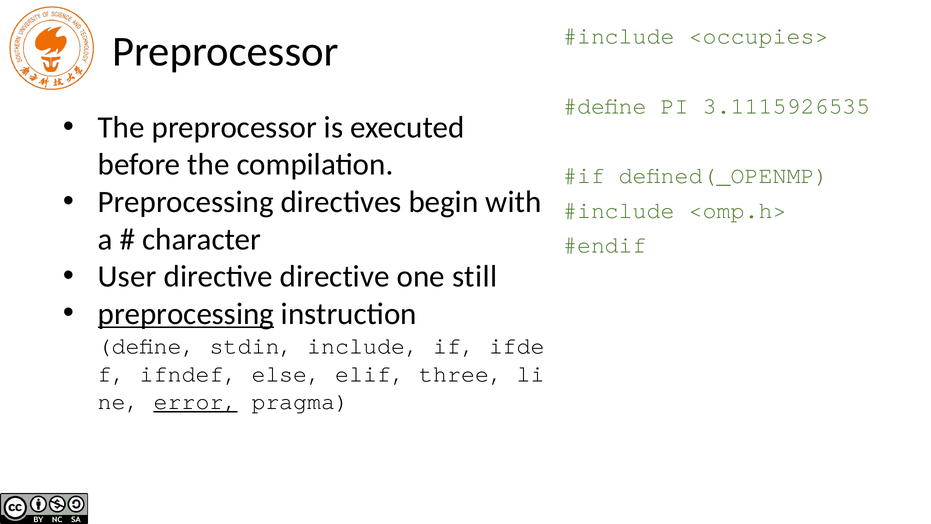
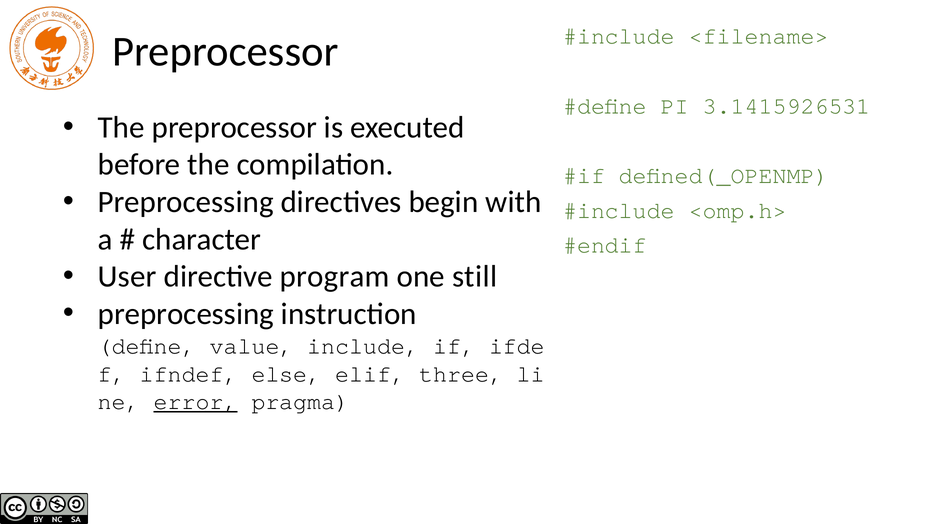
<occupies>: <occupies> -> <filename>
3.1115926535: 3.1115926535 -> 3.1415926531
directive directive: directive -> program
preprocessing at (186, 314) underline: present -> none
stdin: stdin -> value
